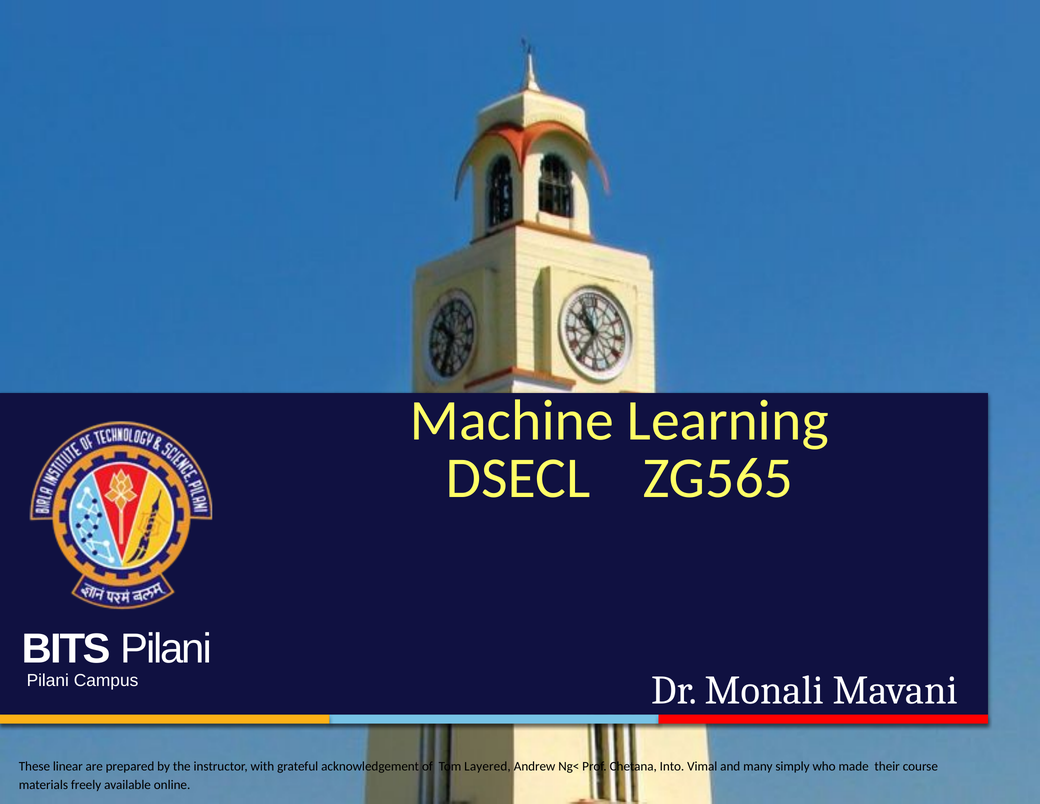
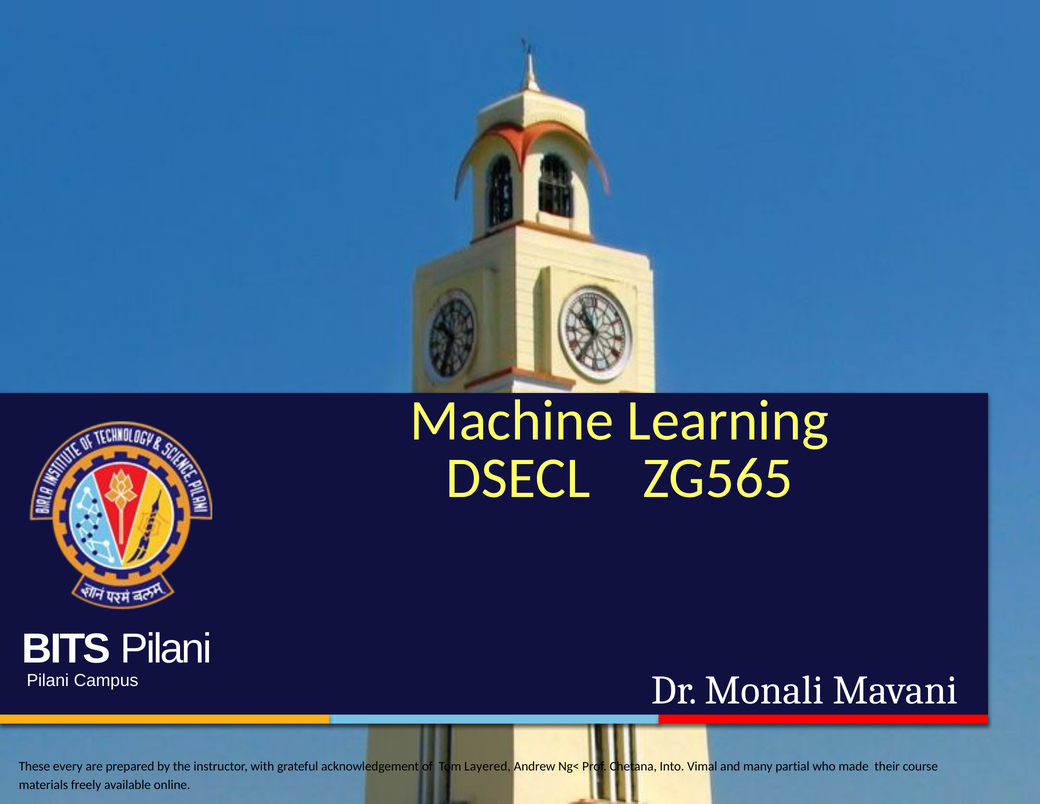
linear: linear -> every
simply: simply -> partial
